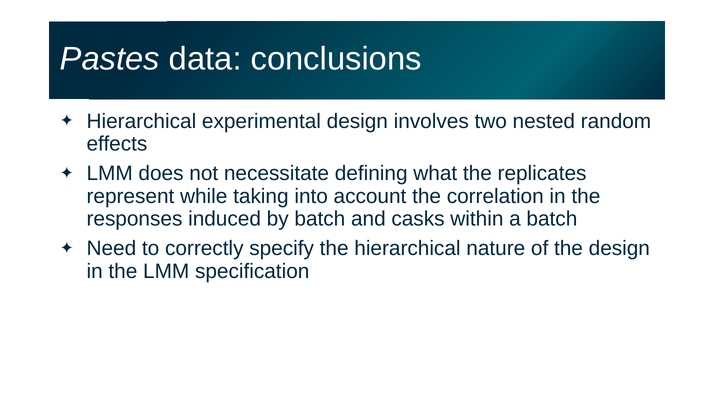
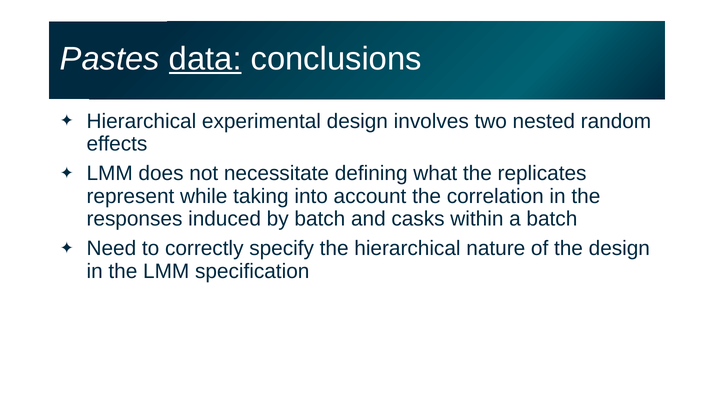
data underline: none -> present
